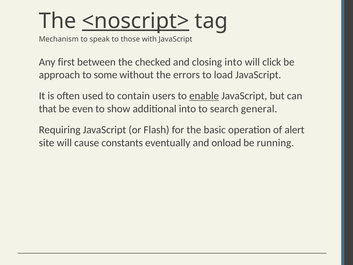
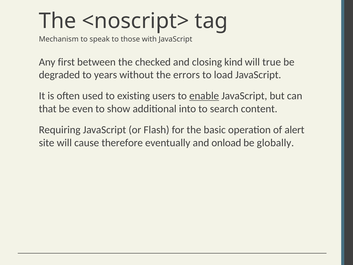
<noscript> underline: present -> none
closing into: into -> kind
click: click -> true
approach: approach -> degraded
some: some -> years
contain: contain -> existing
general: general -> content
constants: constants -> therefore
running: running -> globally
